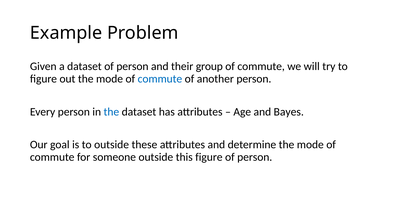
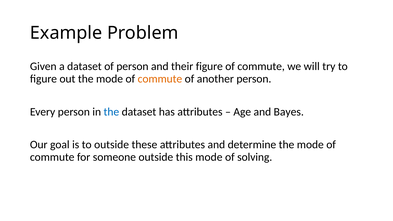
their group: group -> figure
commute at (160, 79) colour: blue -> orange
this figure: figure -> mode
person at (255, 157): person -> solving
